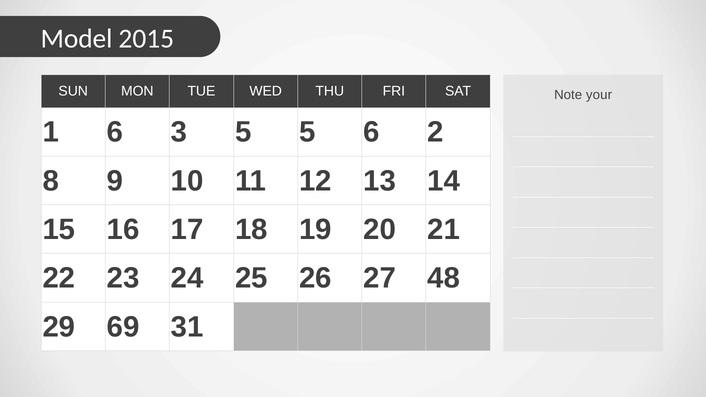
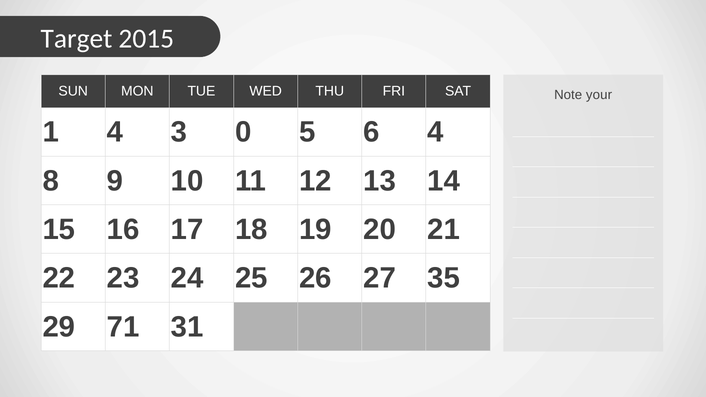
Model: Model -> Target
1 6: 6 -> 4
3 5: 5 -> 0
6 2: 2 -> 4
48: 48 -> 35
69: 69 -> 71
